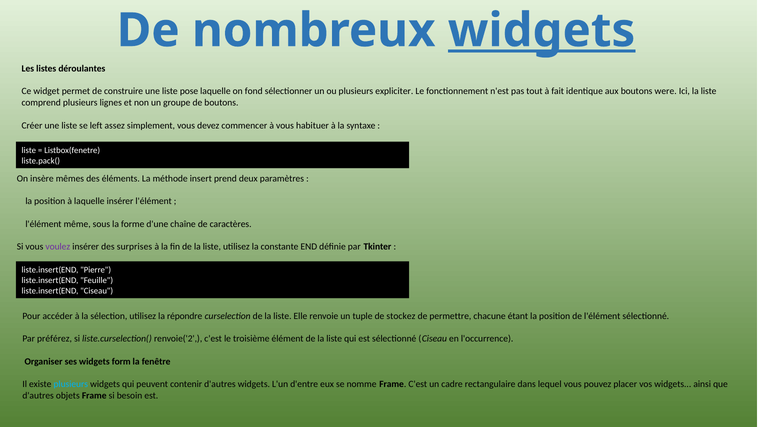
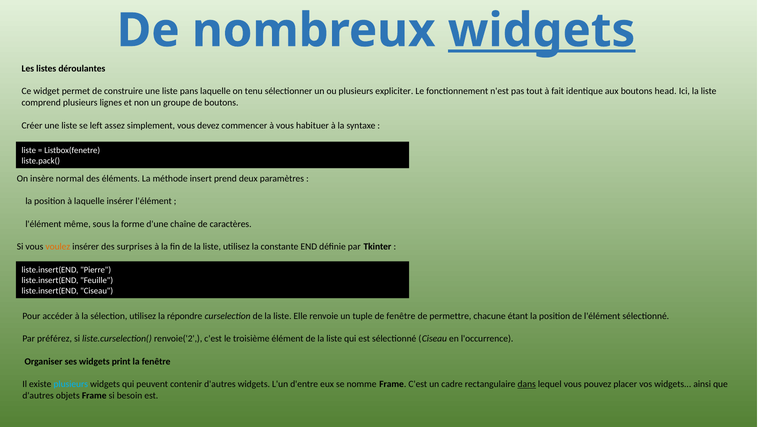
pose: pose -> pans
fond: fond -> tenu
were: were -> head
mêmes: mêmes -> normal
voulez colour: purple -> orange
de stockez: stockez -> fenêtre
form: form -> print
dans underline: none -> present
